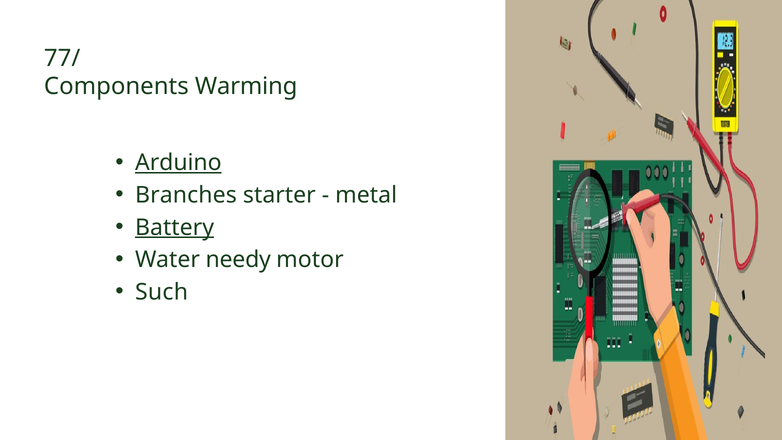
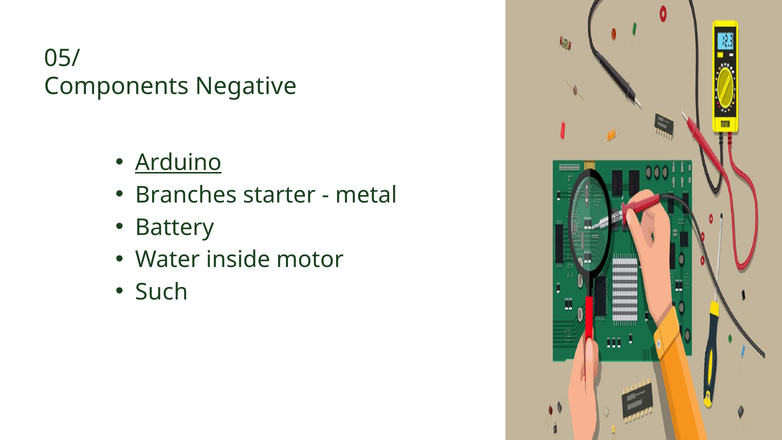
77/: 77/ -> 05/
Warming: Warming -> Negative
Battery underline: present -> none
needy: needy -> inside
